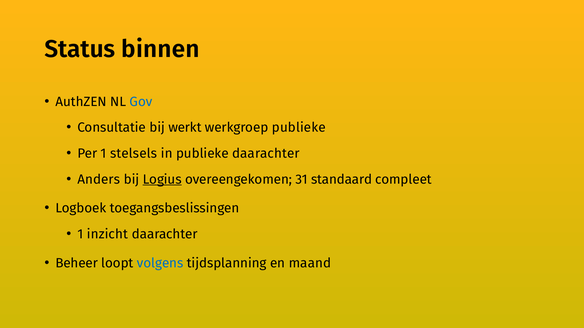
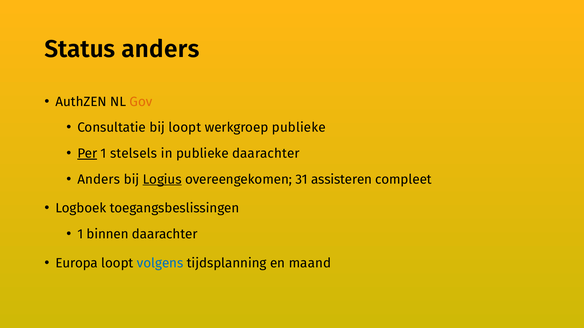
Status binnen: binnen -> anders
Gov colour: blue -> orange
bij werkt: werkt -> loopt
Per underline: none -> present
standaard: standaard -> assisteren
inzicht: inzicht -> binnen
Beheer: Beheer -> Europa
